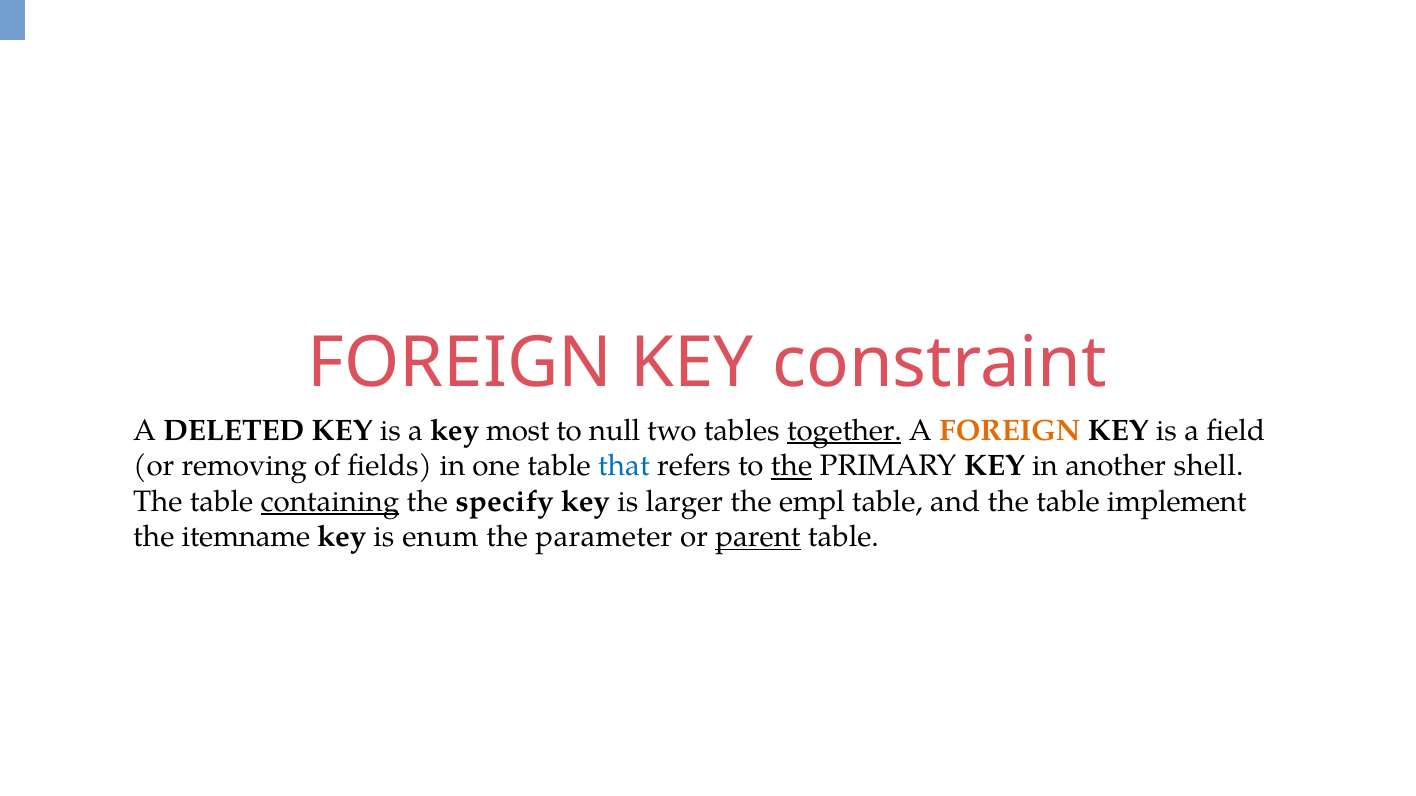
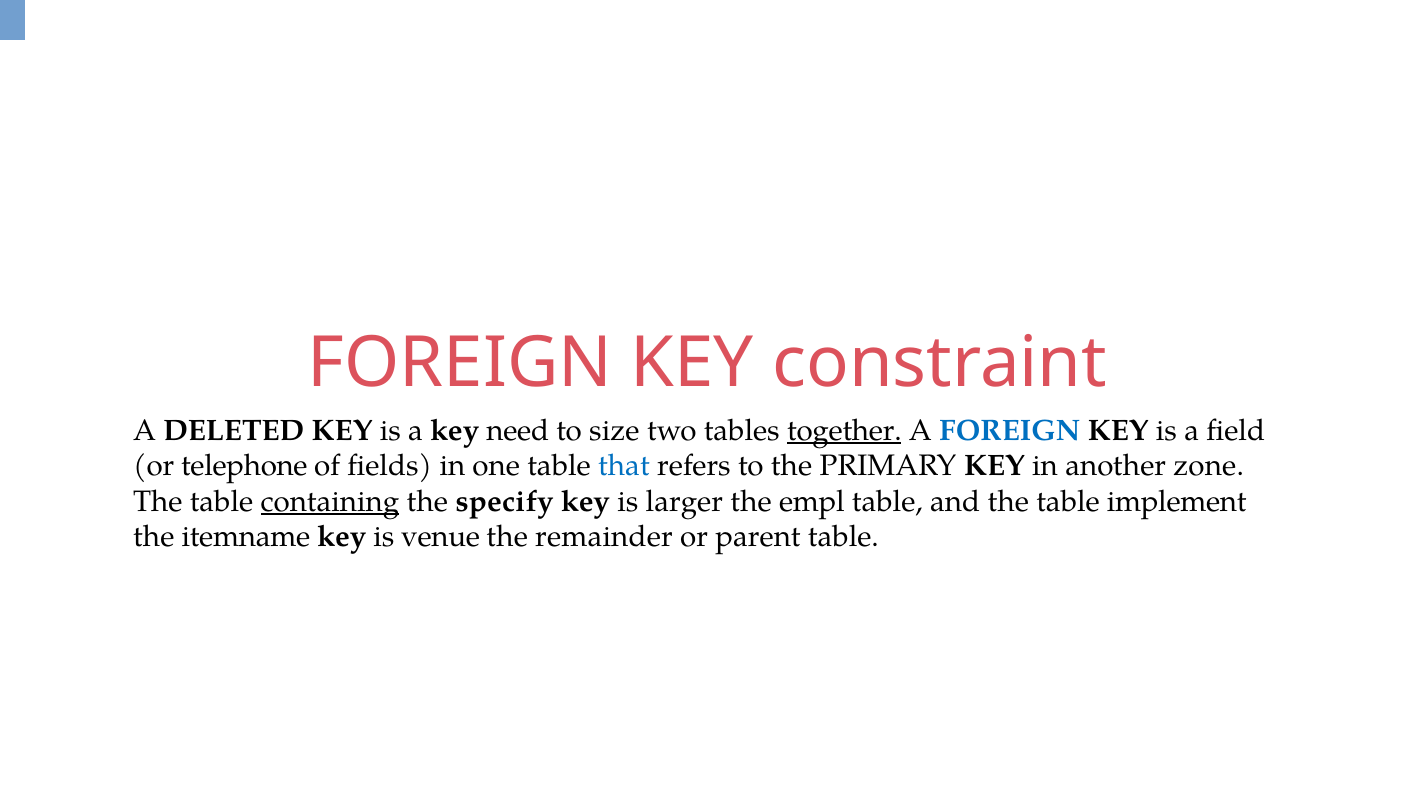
most: most -> need
null: null -> size
FOREIGN at (1010, 431) colour: orange -> blue
removing: removing -> telephone
the at (792, 466) underline: present -> none
shell: shell -> zone
enum: enum -> venue
parameter: parameter -> remainder
parent underline: present -> none
